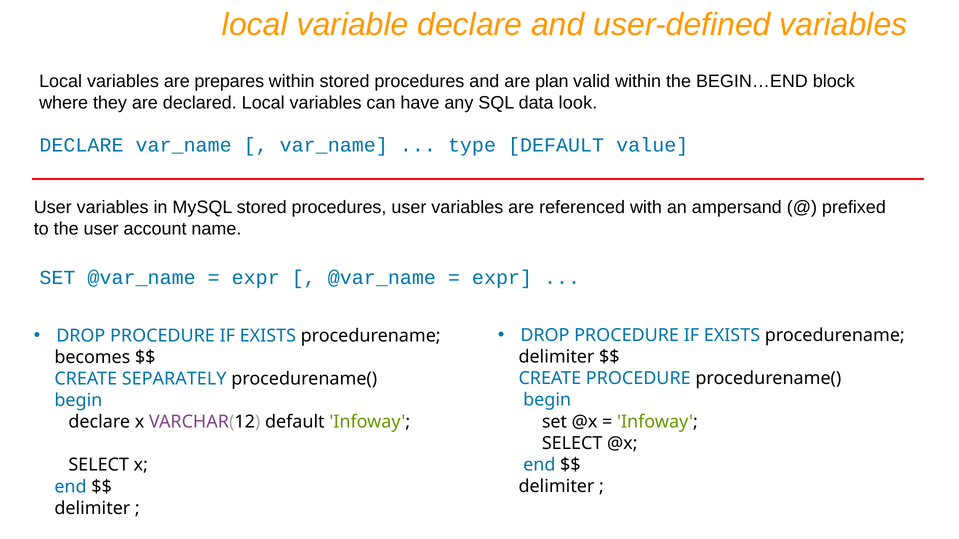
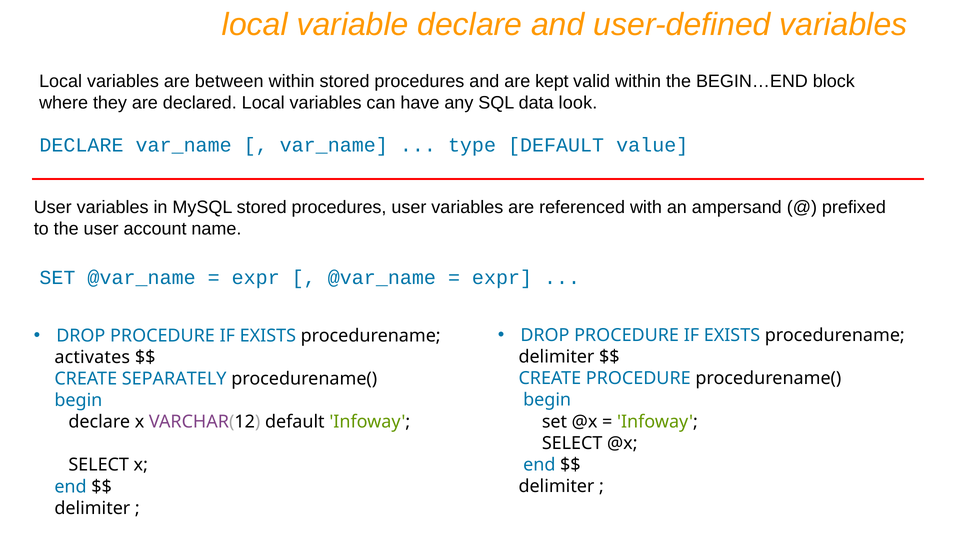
prepares: prepares -> between
plan: plan -> kept
becomes: becomes -> activates
